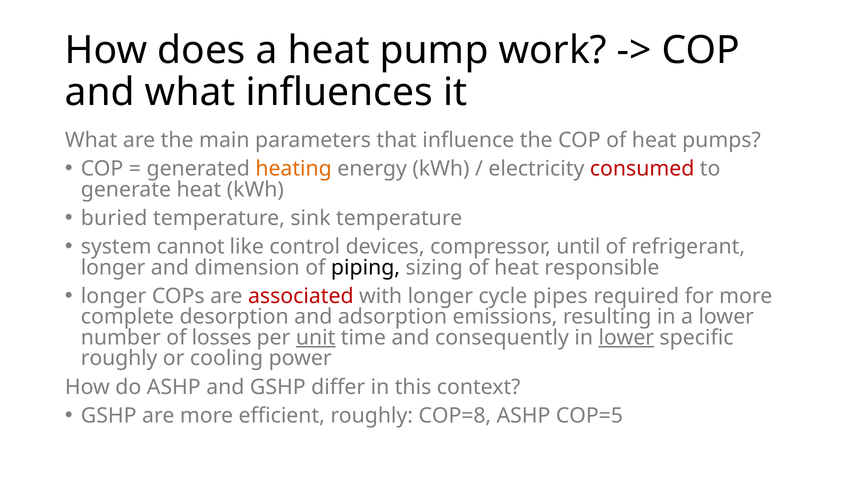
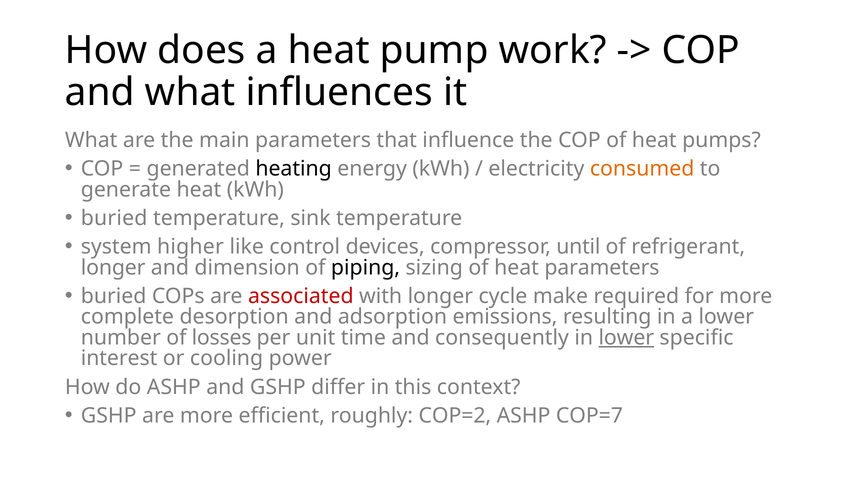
heating colour: orange -> black
consumed colour: red -> orange
cannot: cannot -> higher
heat responsible: responsible -> parameters
longer at (114, 296): longer -> buried
pipes: pipes -> make
unit underline: present -> none
roughly at (119, 358): roughly -> interest
COP=8: COP=8 -> COP=2
COP=5: COP=5 -> COP=7
